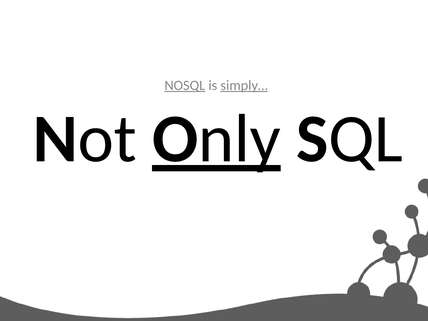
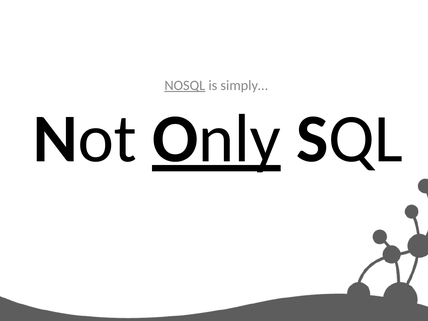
simply… underline: present -> none
